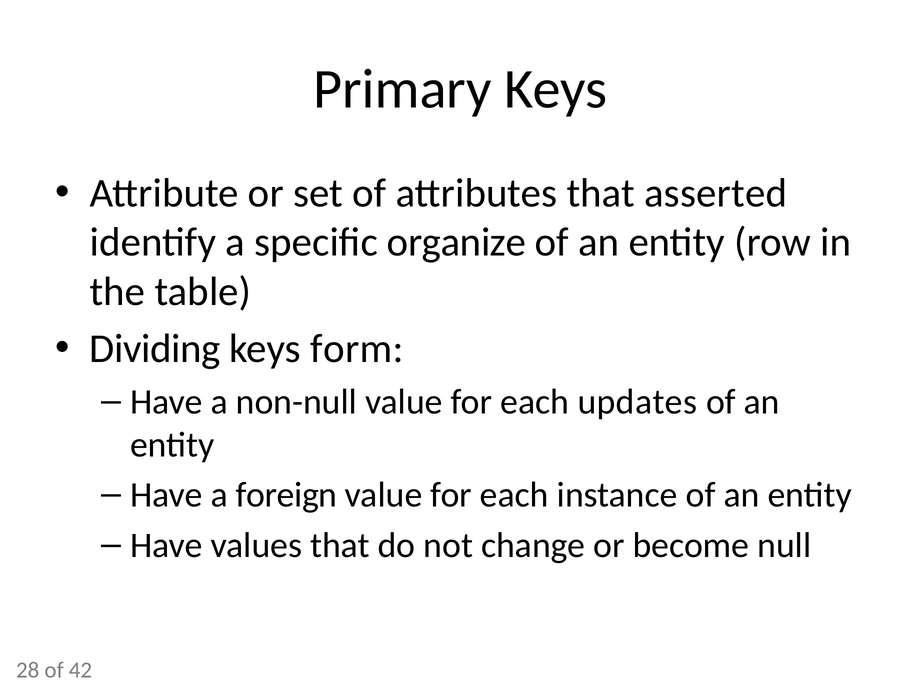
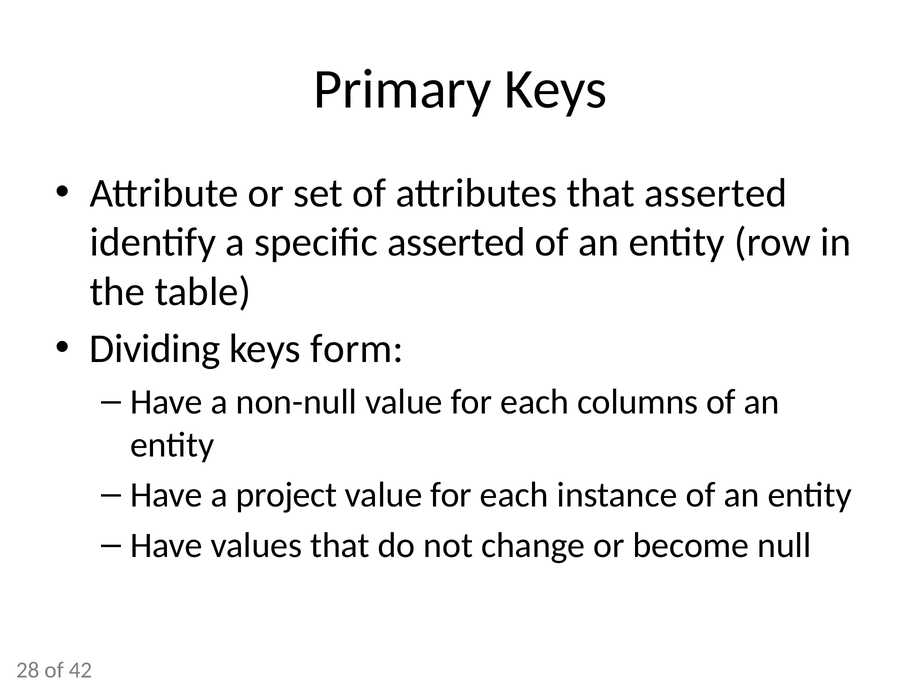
specific organize: organize -> asserted
updates: updates -> columns
foreign: foreign -> project
